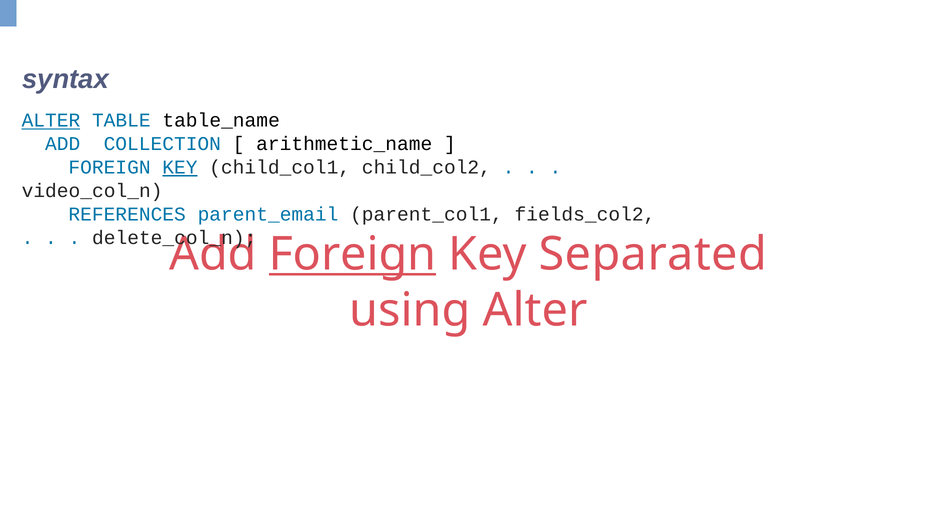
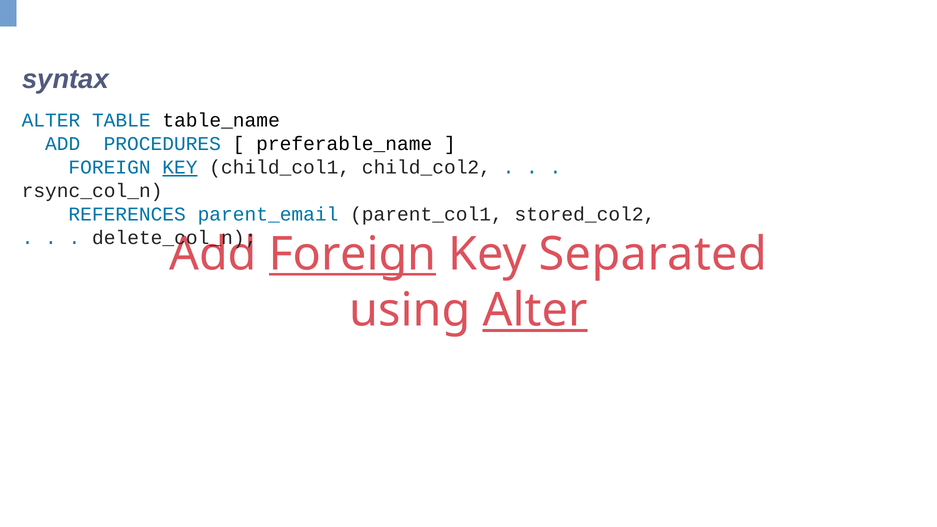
ALTER at (51, 121) underline: present -> none
COLLECTION: COLLECTION -> PROCEDURES
arithmetic_name: arithmetic_name -> preferable_name
video_col_n: video_col_n -> rsync_col_n
fields_col2: fields_col2 -> stored_col2
Alter at (535, 310) underline: none -> present
